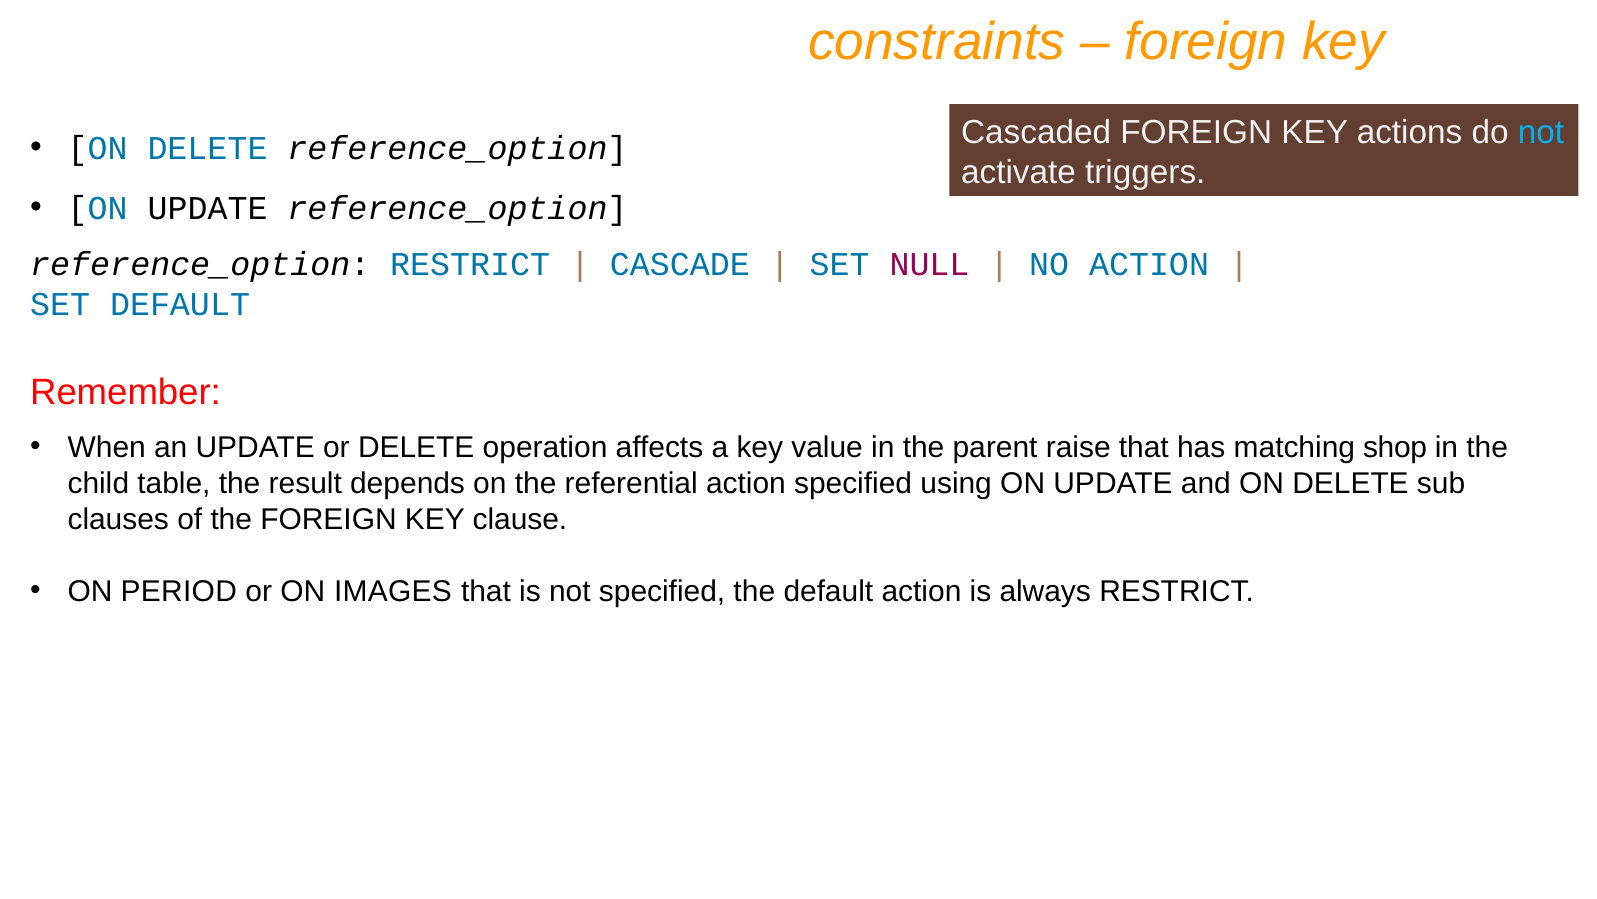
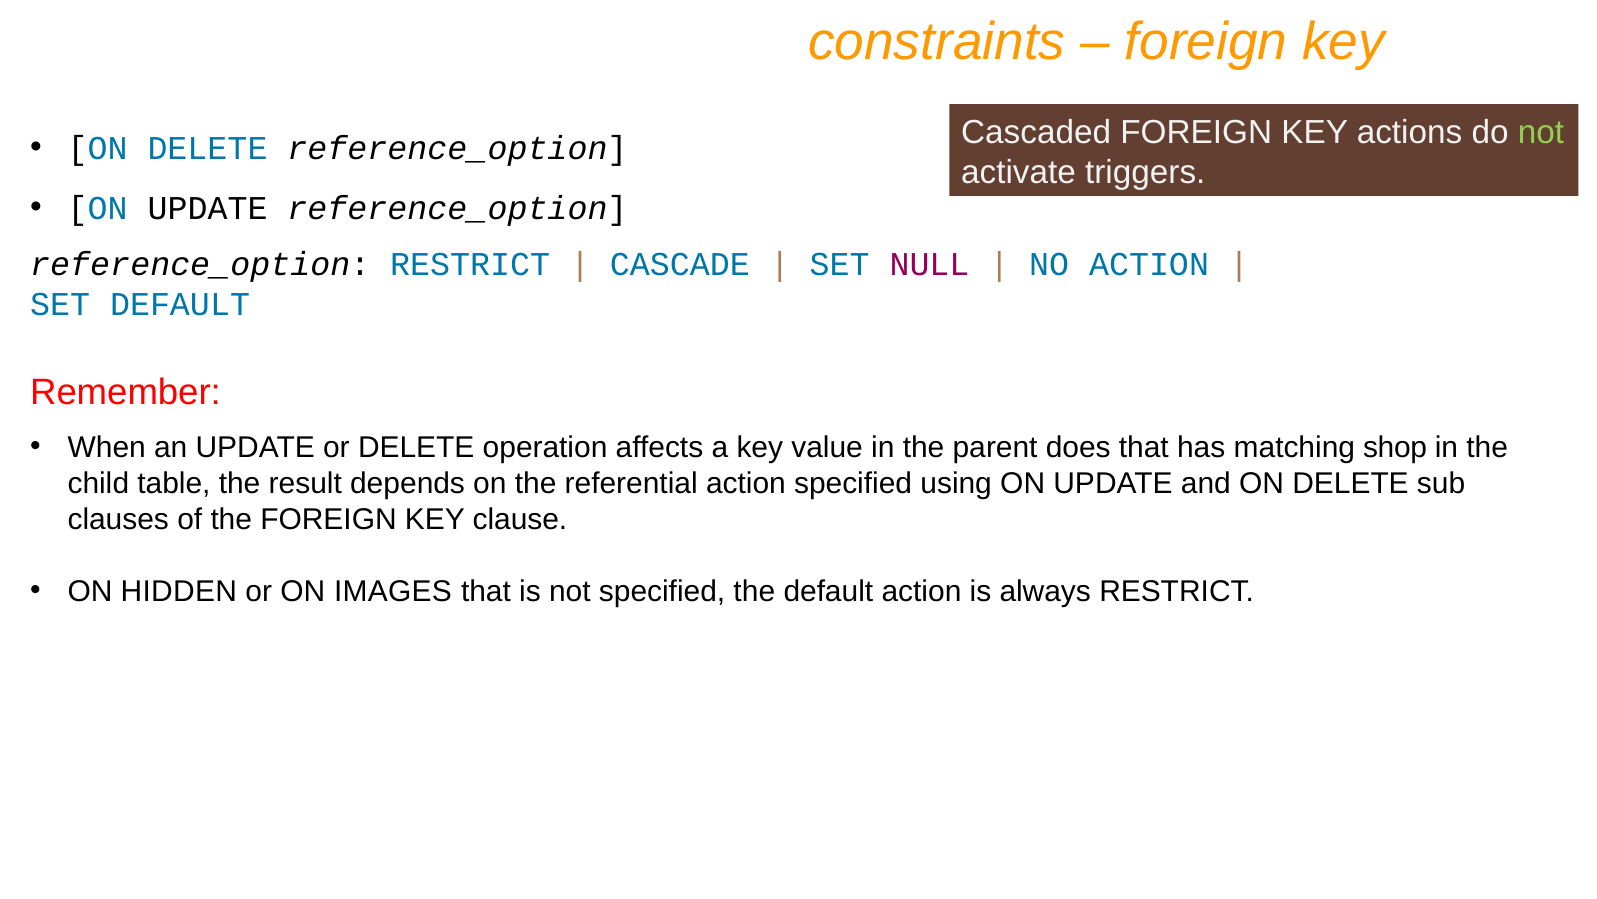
not at (1541, 132) colour: light blue -> light green
raise: raise -> does
PERIOD: PERIOD -> HIDDEN
